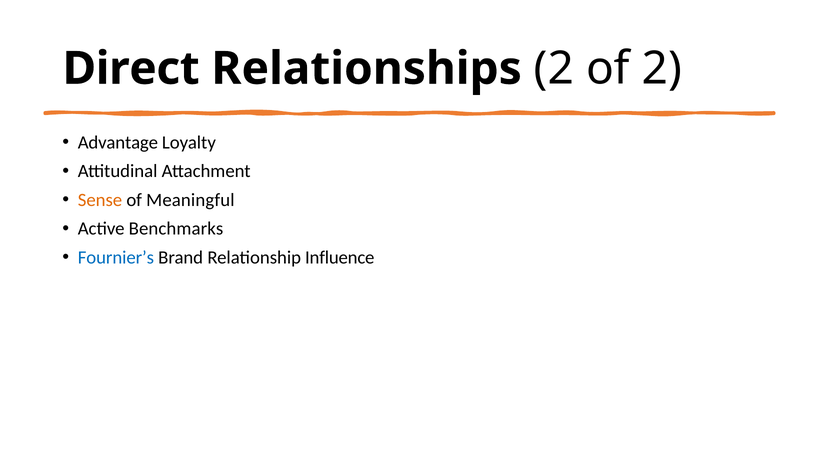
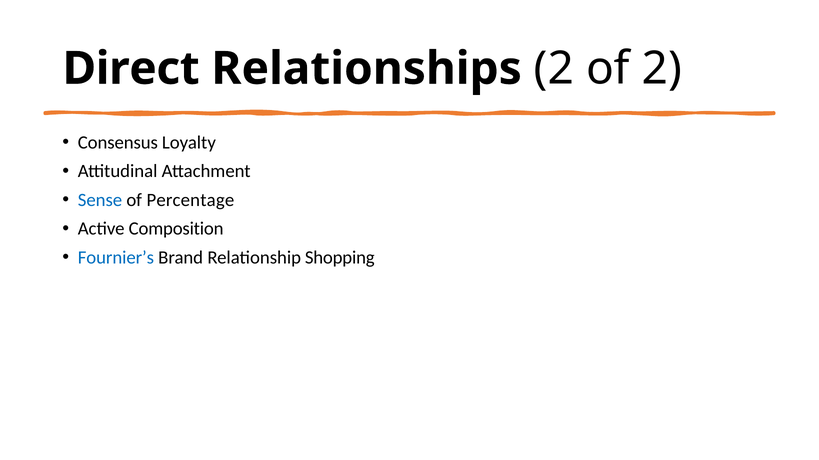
Advantage: Advantage -> Consensus
Sense colour: orange -> blue
Meaningful: Meaningful -> Percentage
Benchmarks: Benchmarks -> Composition
Influence: Influence -> Shopping
